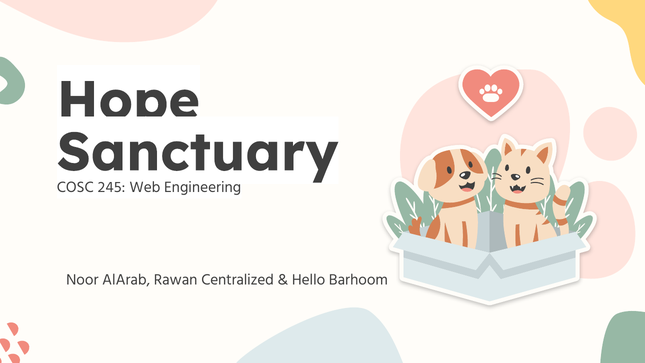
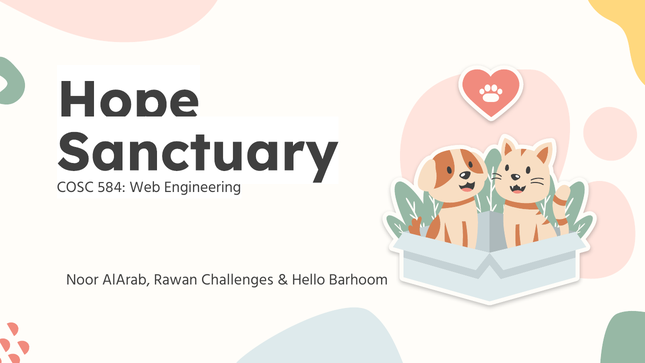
245: 245 -> 584
Centralized: Centralized -> Challenges
